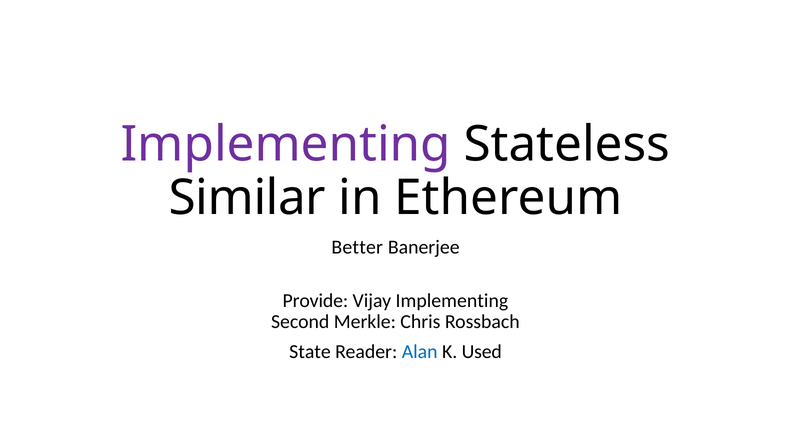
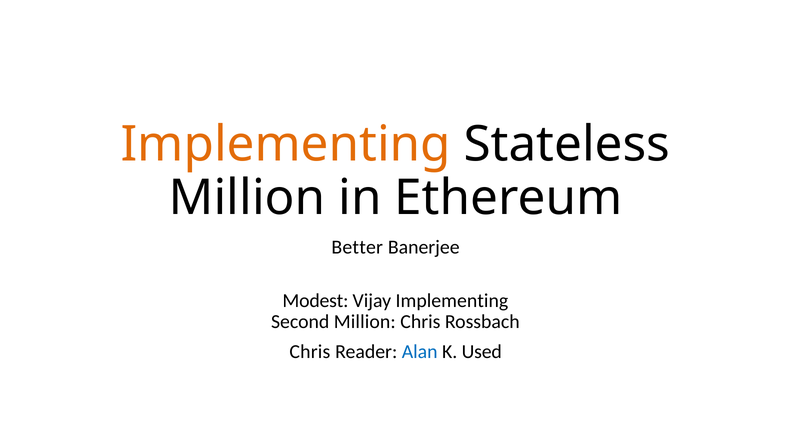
Implementing at (286, 144) colour: purple -> orange
Similar at (247, 198): Similar -> Million
Provide: Provide -> Modest
Second Merkle: Merkle -> Million
State at (310, 351): State -> Chris
